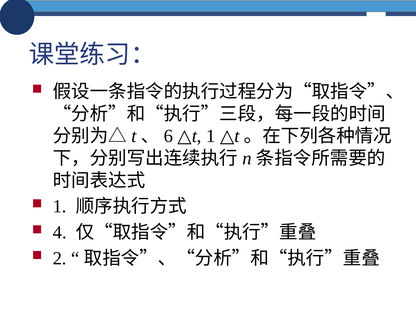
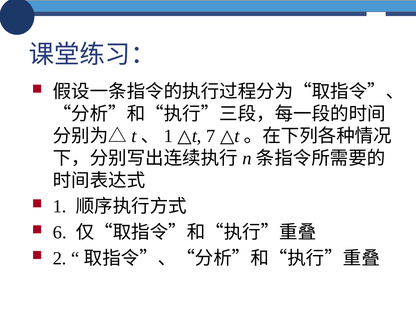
6 at (168, 136): 6 -> 1
△t 1: 1 -> 7
4: 4 -> 6
